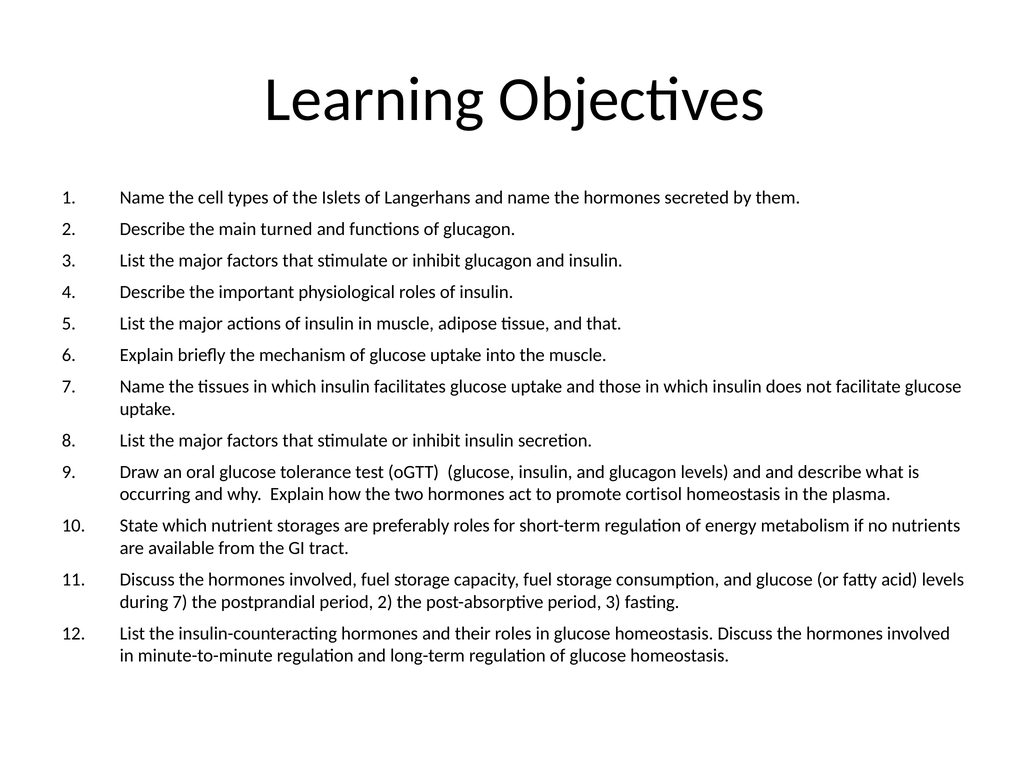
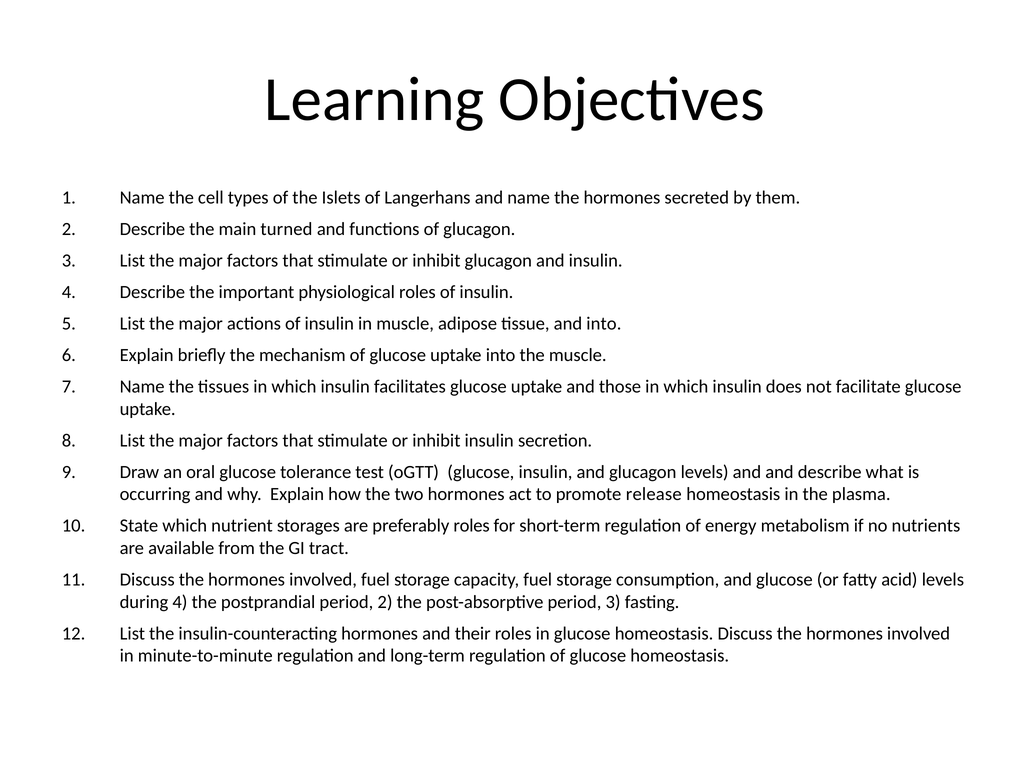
and that: that -> into
cortisol: cortisol -> release
during 7: 7 -> 4
